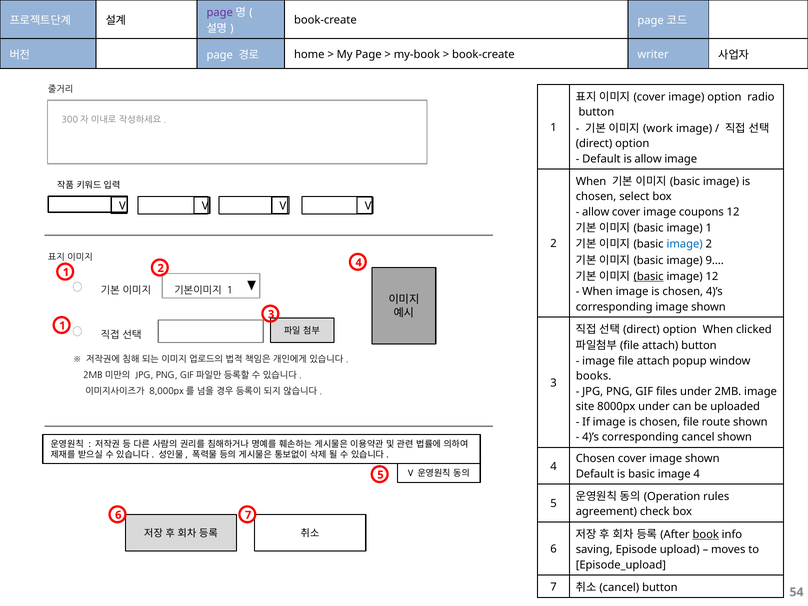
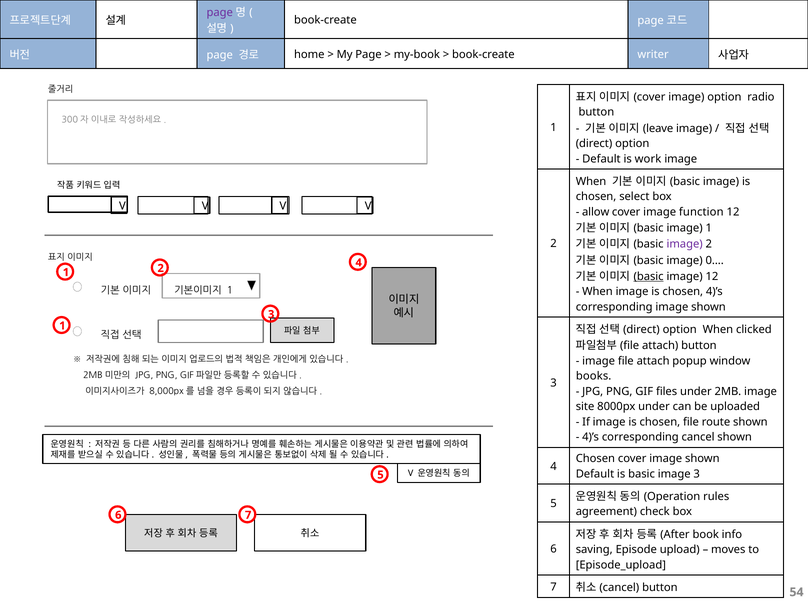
work: work -> leave
is allow: allow -> work
coupons: coupons -> function
image at (685, 244) colour: blue -> purple
9…: 9… -> 0…
image 4: 4 -> 3
book underline: present -> none
